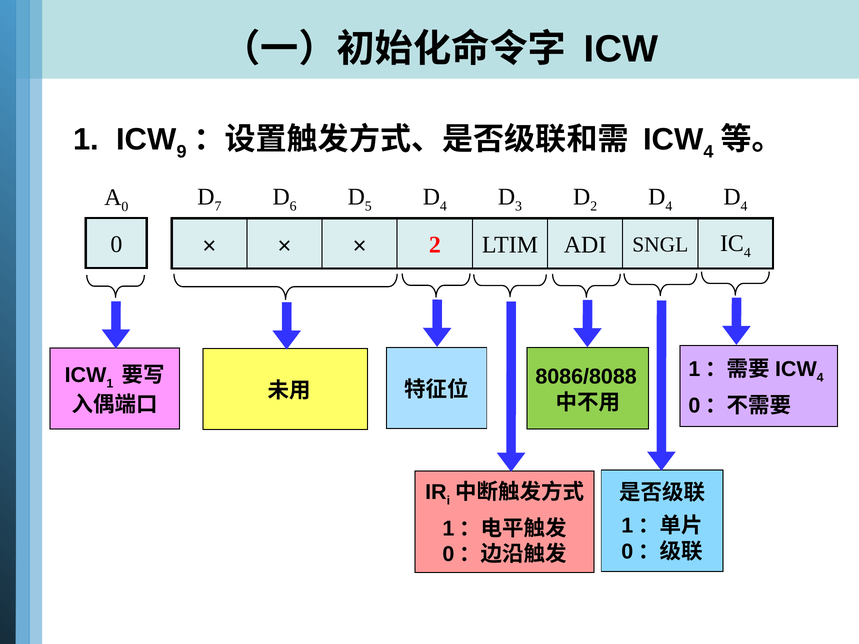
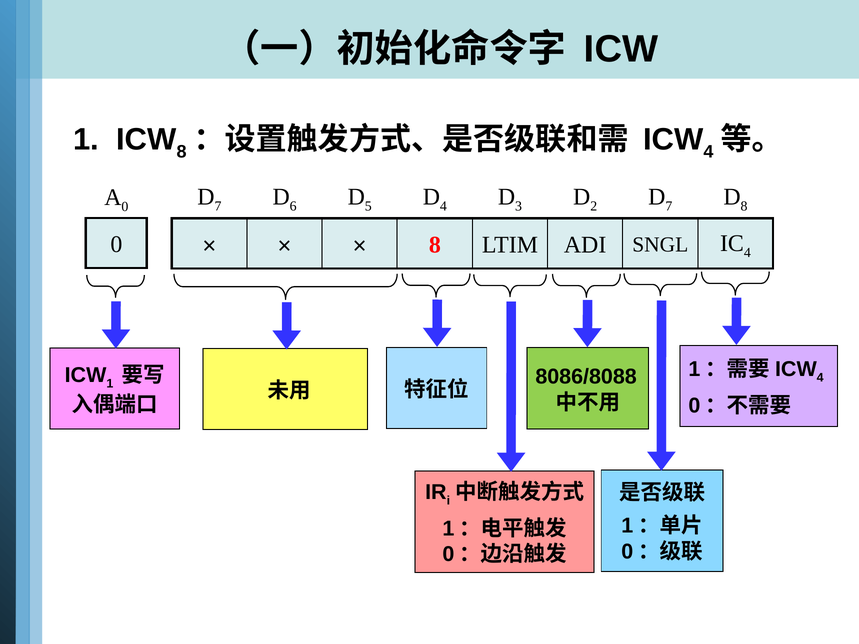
ICW 9: 9 -> 8
4 at (669, 206): 4 -> 7
4 at (744, 206): 4 -> 8
2 at (435, 245): 2 -> 8
